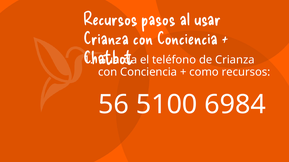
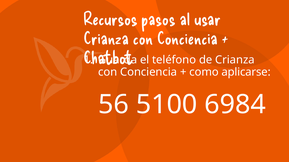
como recursos: recursos -> aplicarse
